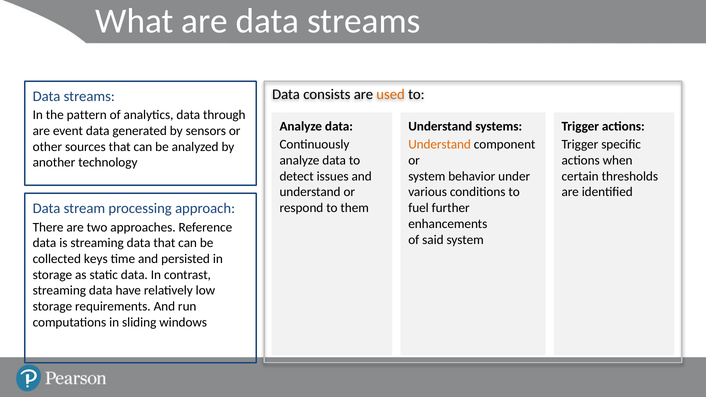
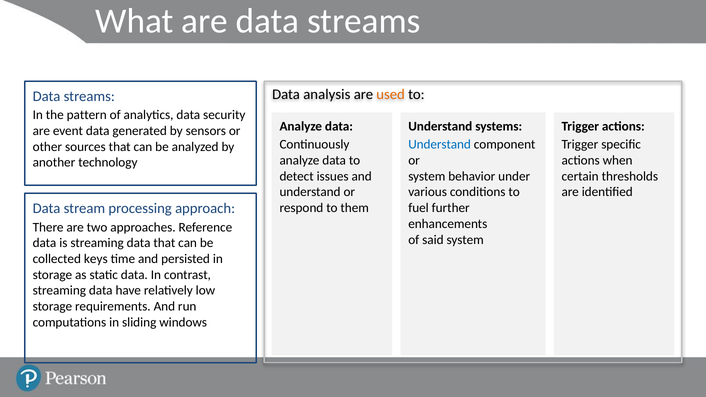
consists: consists -> analysis
through: through -> security
Understand at (440, 145) colour: orange -> blue
